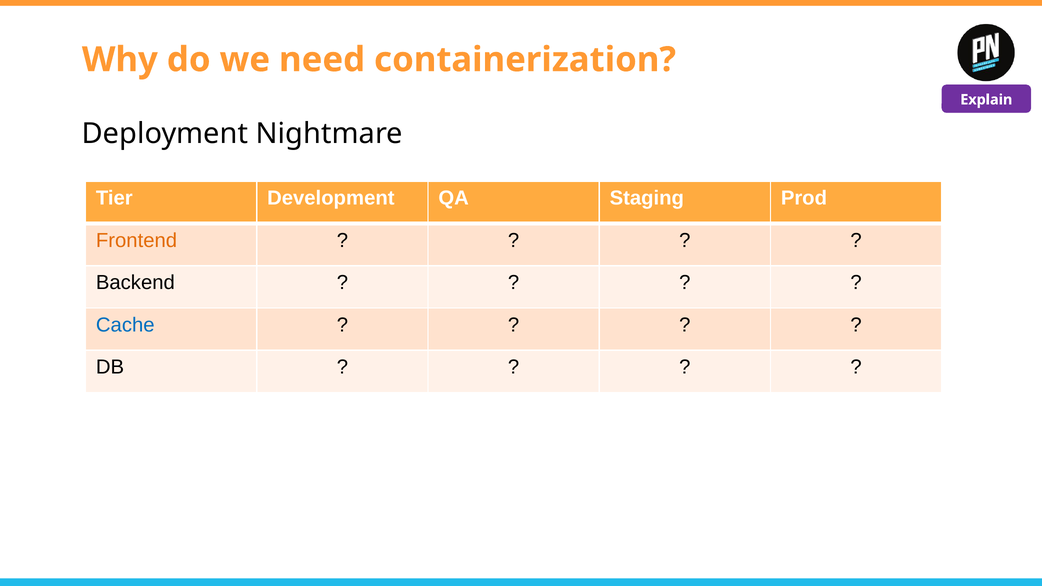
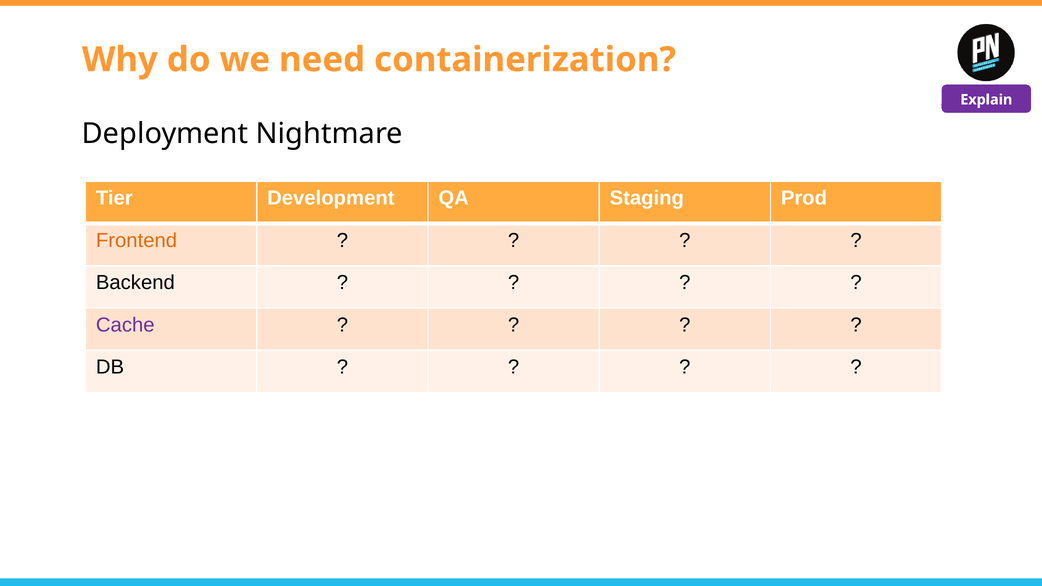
Cache colour: blue -> purple
